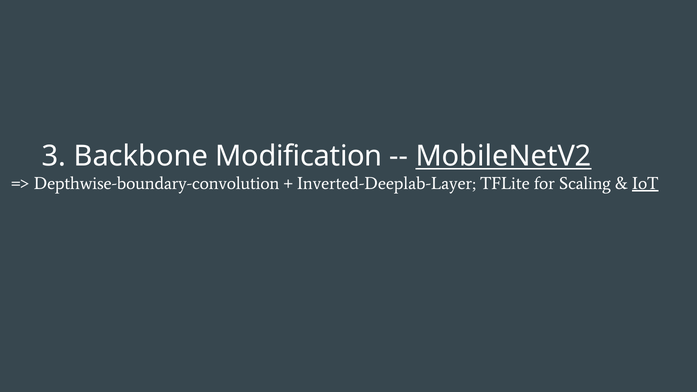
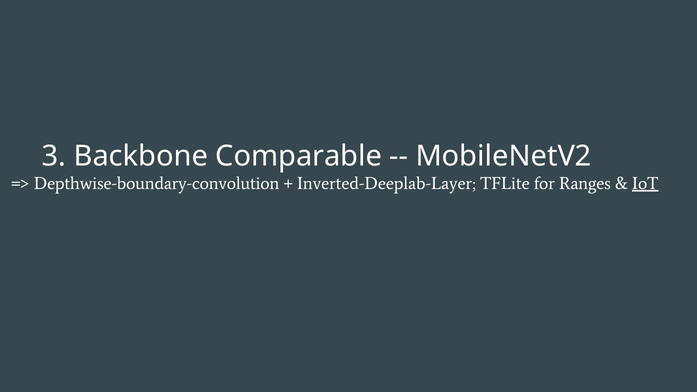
Modification: Modification -> Comparable
MobileNetV2 underline: present -> none
Scaling: Scaling -> Ranges
